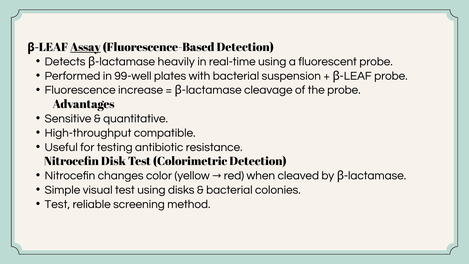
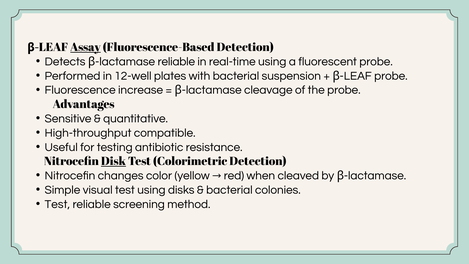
heavily at (176, 62): heavily -> reliable
99-well: 99-well -> 12-well
Disk underline: none -> present
